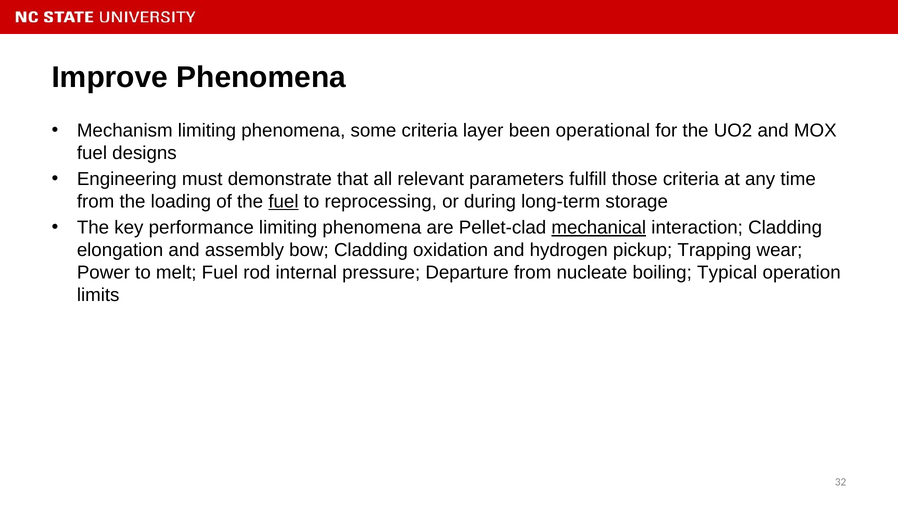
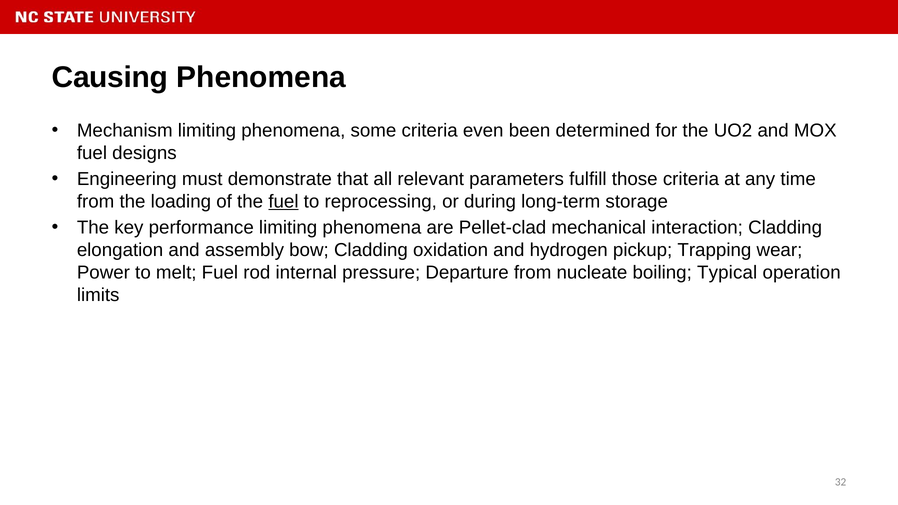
Improve: Improve -> Causing
layer: layer -> even
operational: operational -> determined
mechanical underline: present -> none
